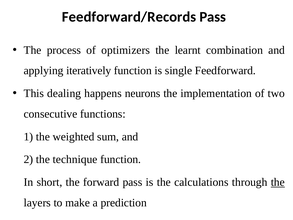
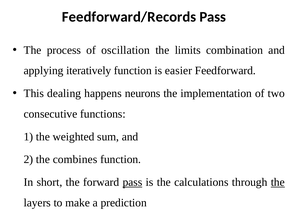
optimizers: optimizers -> oscillation
learnt: learnt -> limits
single: single -> easier
technique: technique -> combines
pass at (132, 182) underline: none -> present
